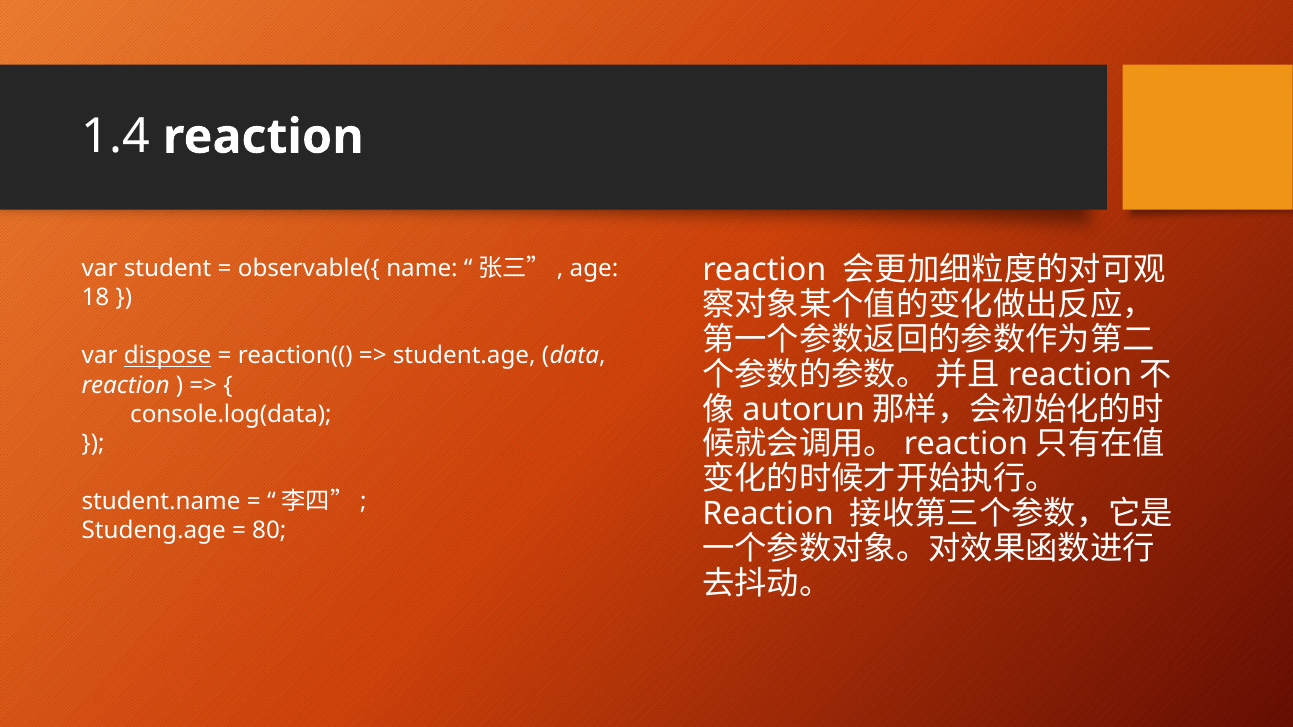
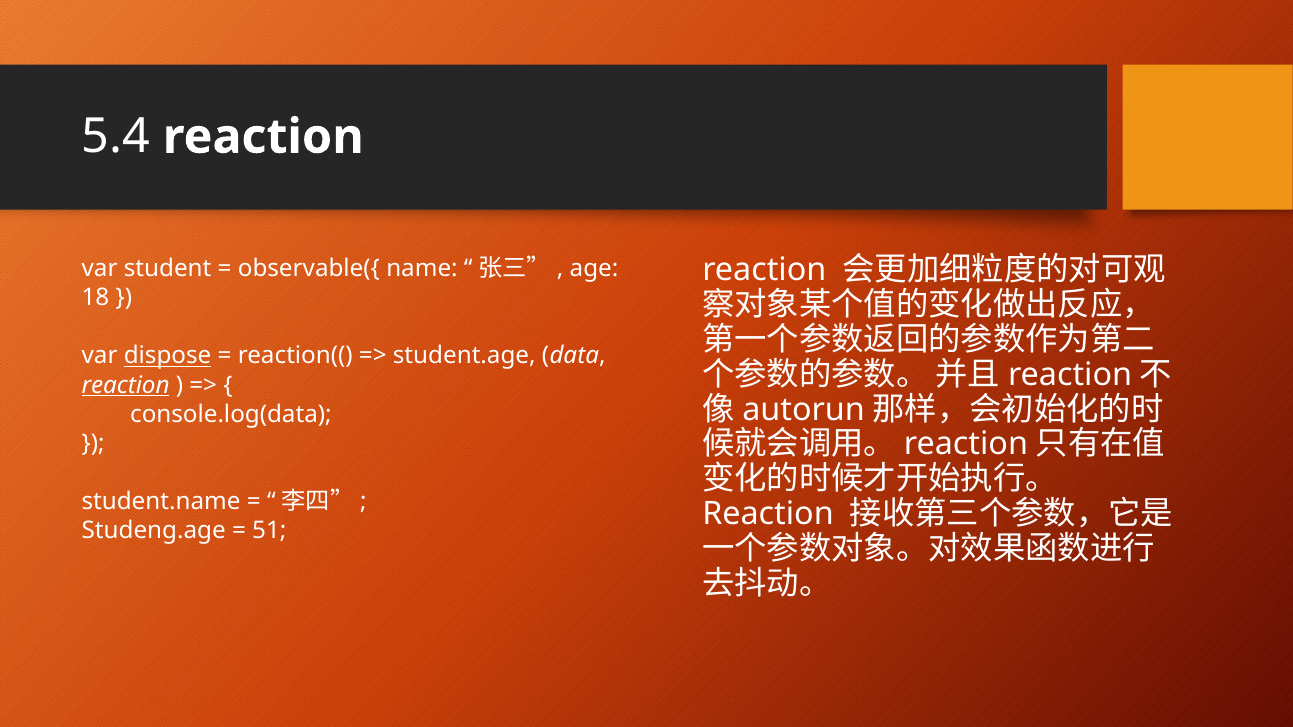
1.4: 1.4 -> 5.4
reaction at (126, 385) underline: none -> present
80: 80 -> 51
